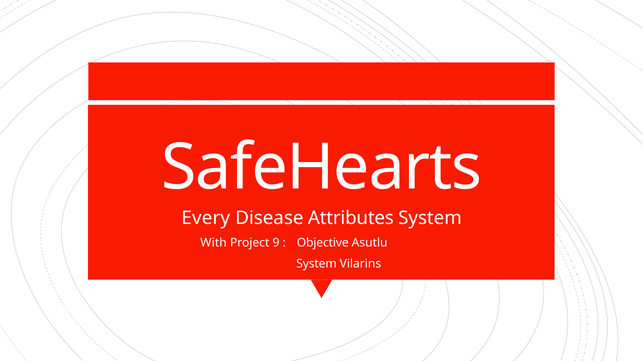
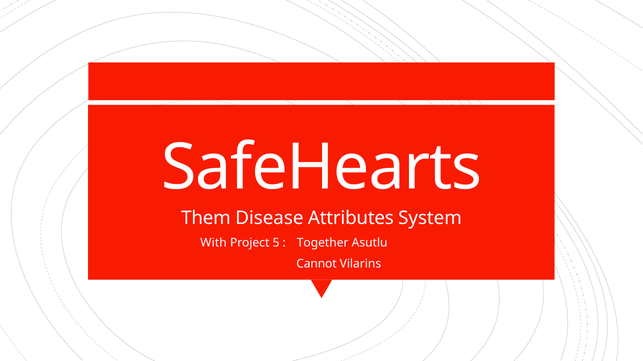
Every: Every -> Them
9: 9 -> 5
Objective: Objective -> Together
System at (316, 264): System -> Cannot
